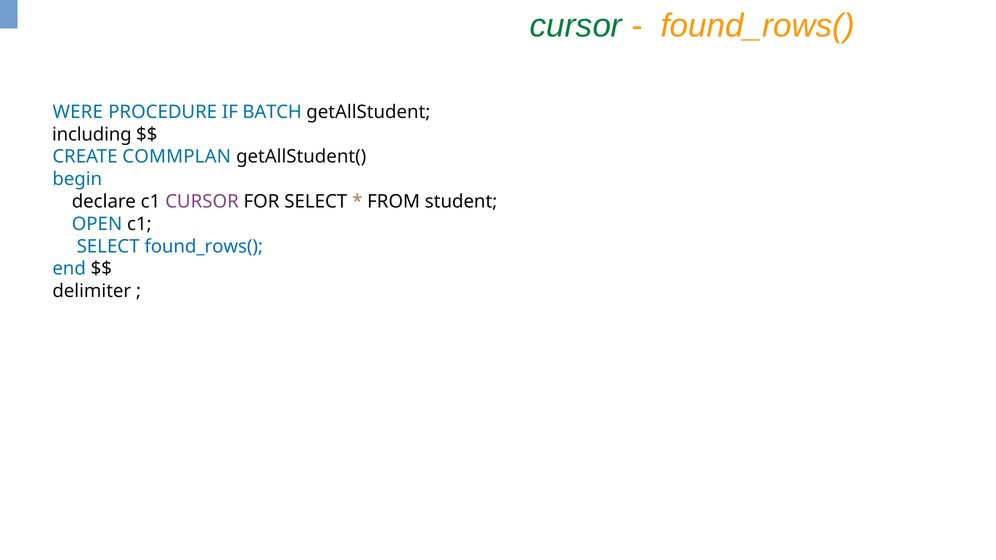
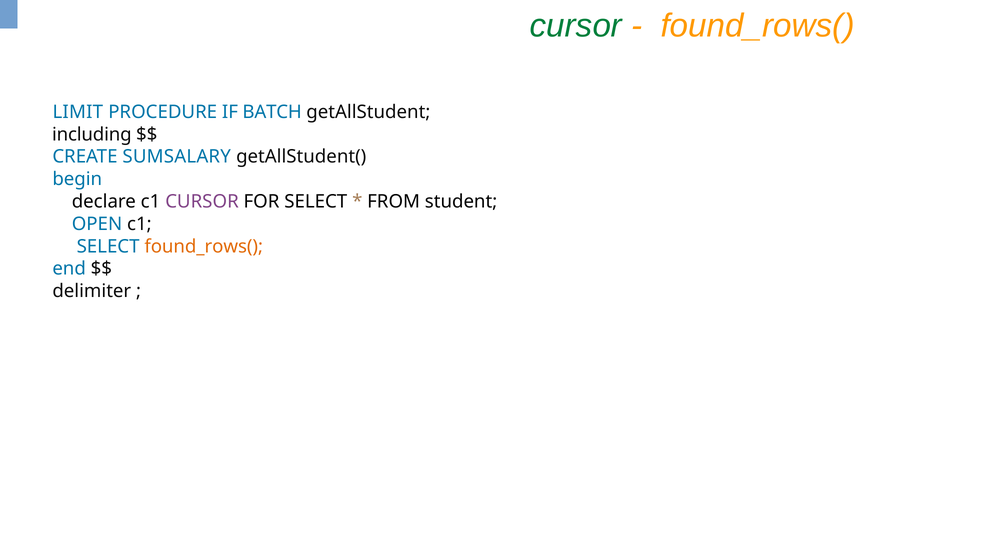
WERE: WERE -> LIMIT
COMMPLAN: COMMPLAN -> SUMSALARY
found_rows( at (204, 246) colour: blue -> orange
